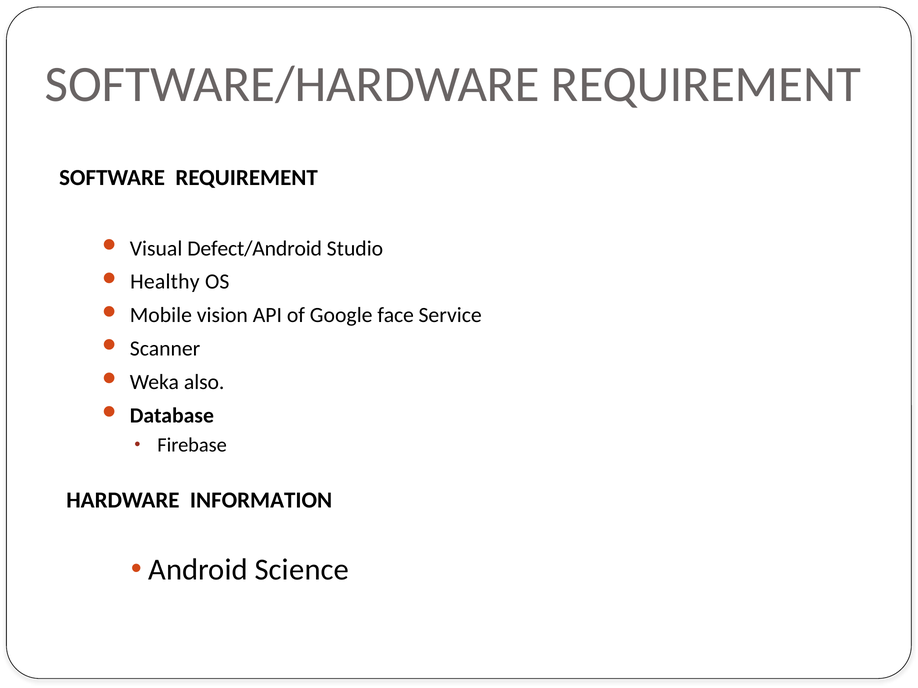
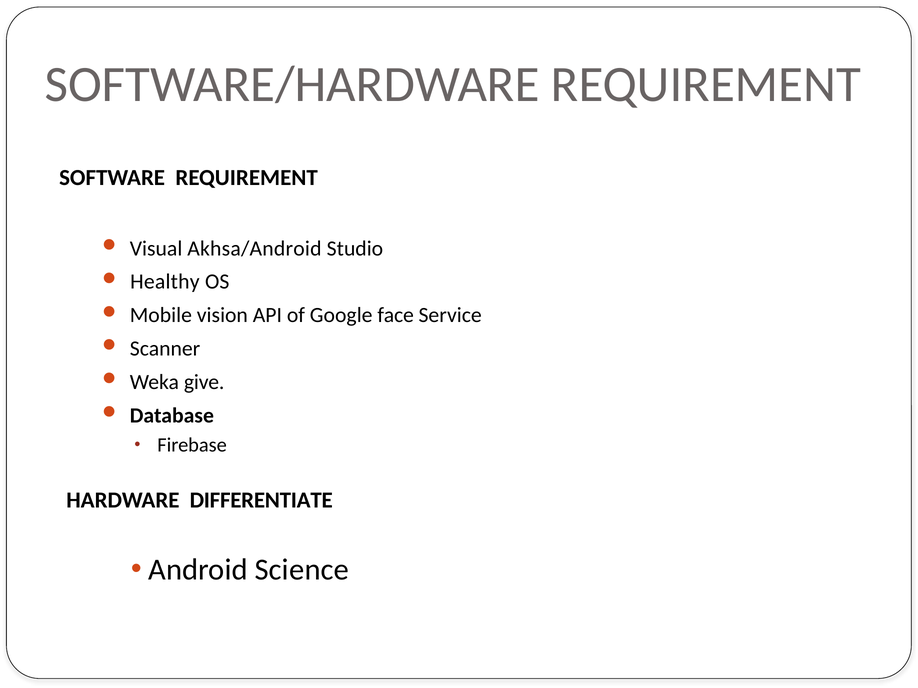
Defect/Android: Defect/Android -> Akhsa/Android
also: also -> give
INFORMATION: INFORMATION -> DIFFERENTIATE
